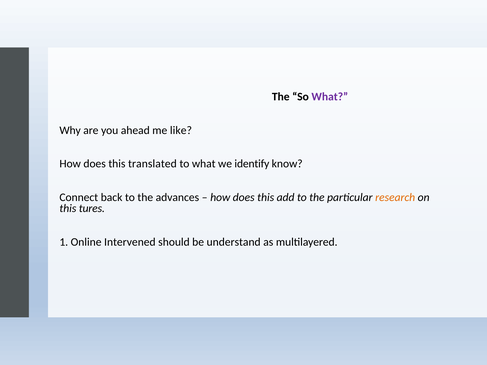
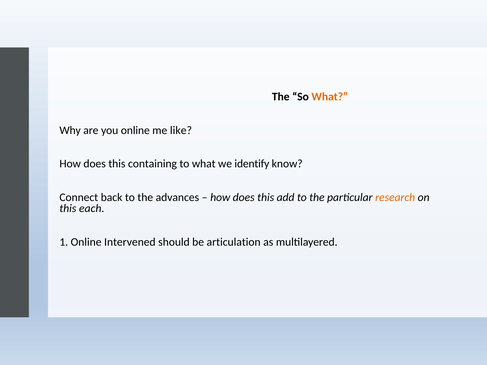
What at (330, 97) colour: purple -> orange
you ahead: ahead -> online
translated: translated -> containing
tures: tures -> each
understand: understand -> articulation
